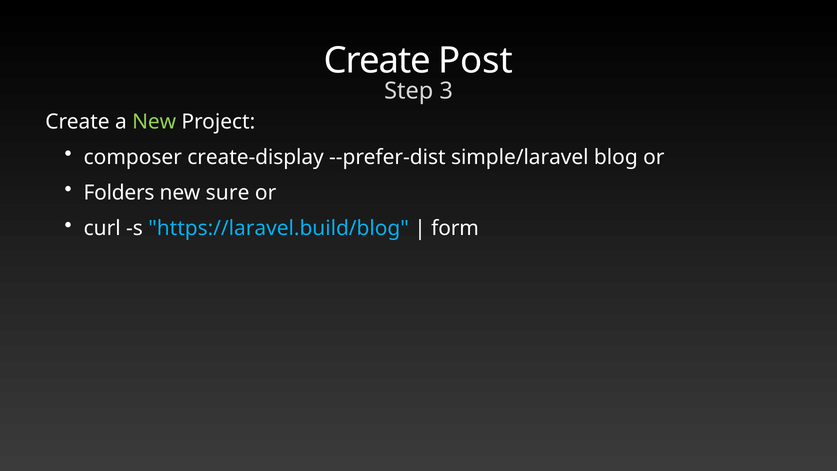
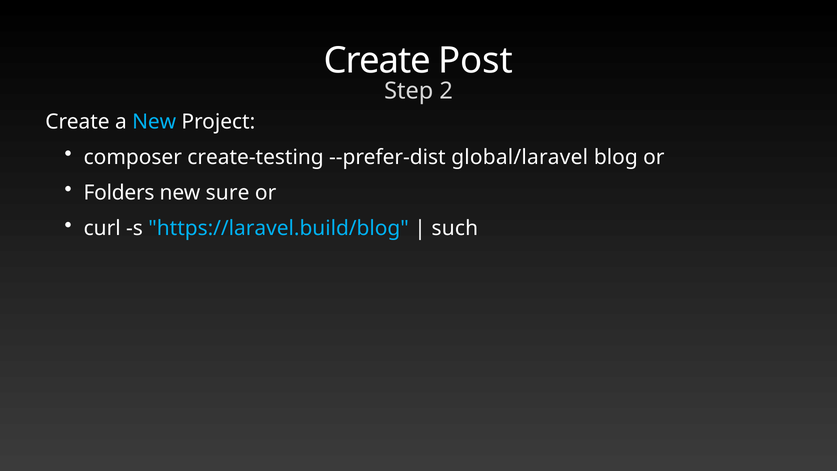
3: 3 -> 2
New at (154, 122) colour: light green -> light blue
create-display: create-display -> create-testing
simple/laravel: simple/laravel -> global/laravel
form: form -> such
